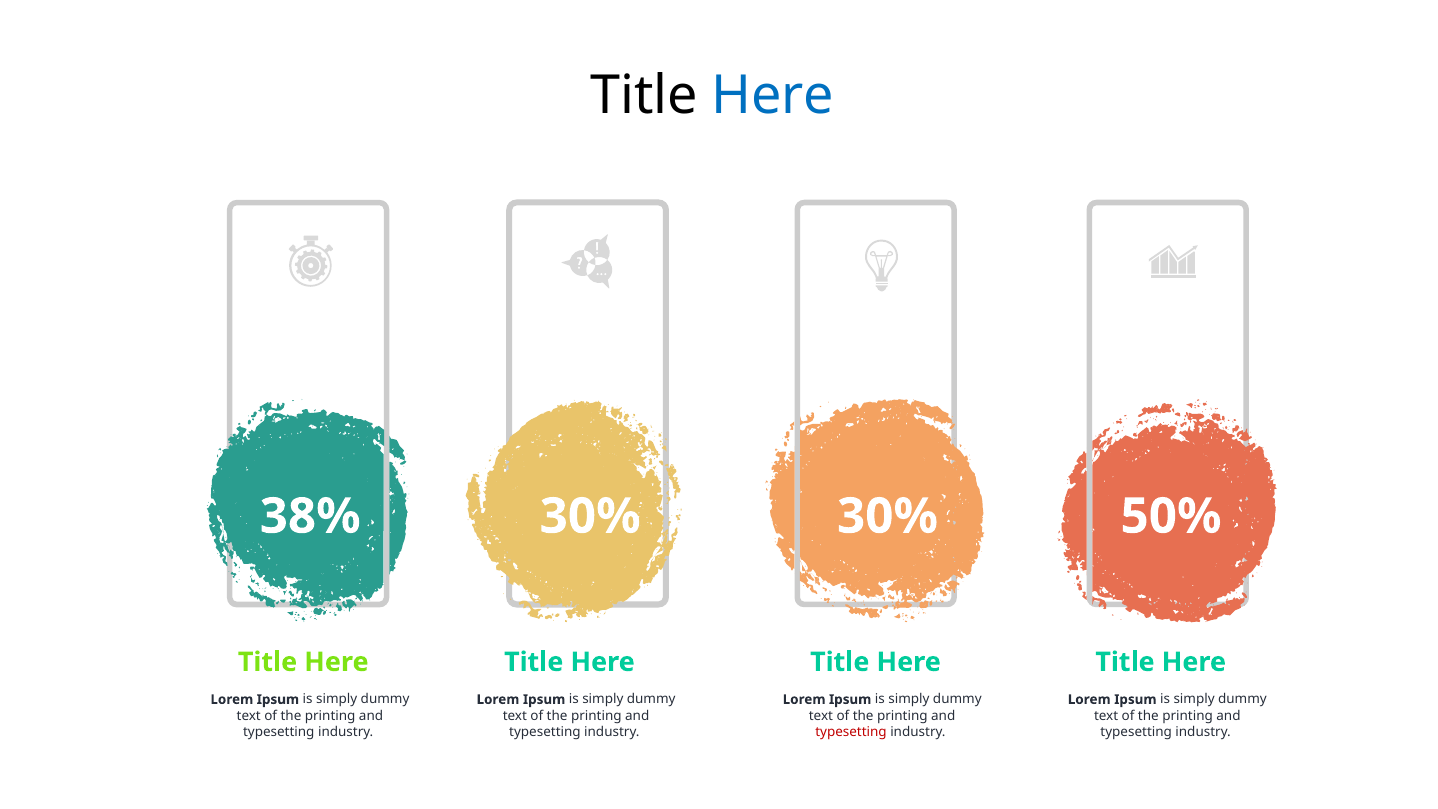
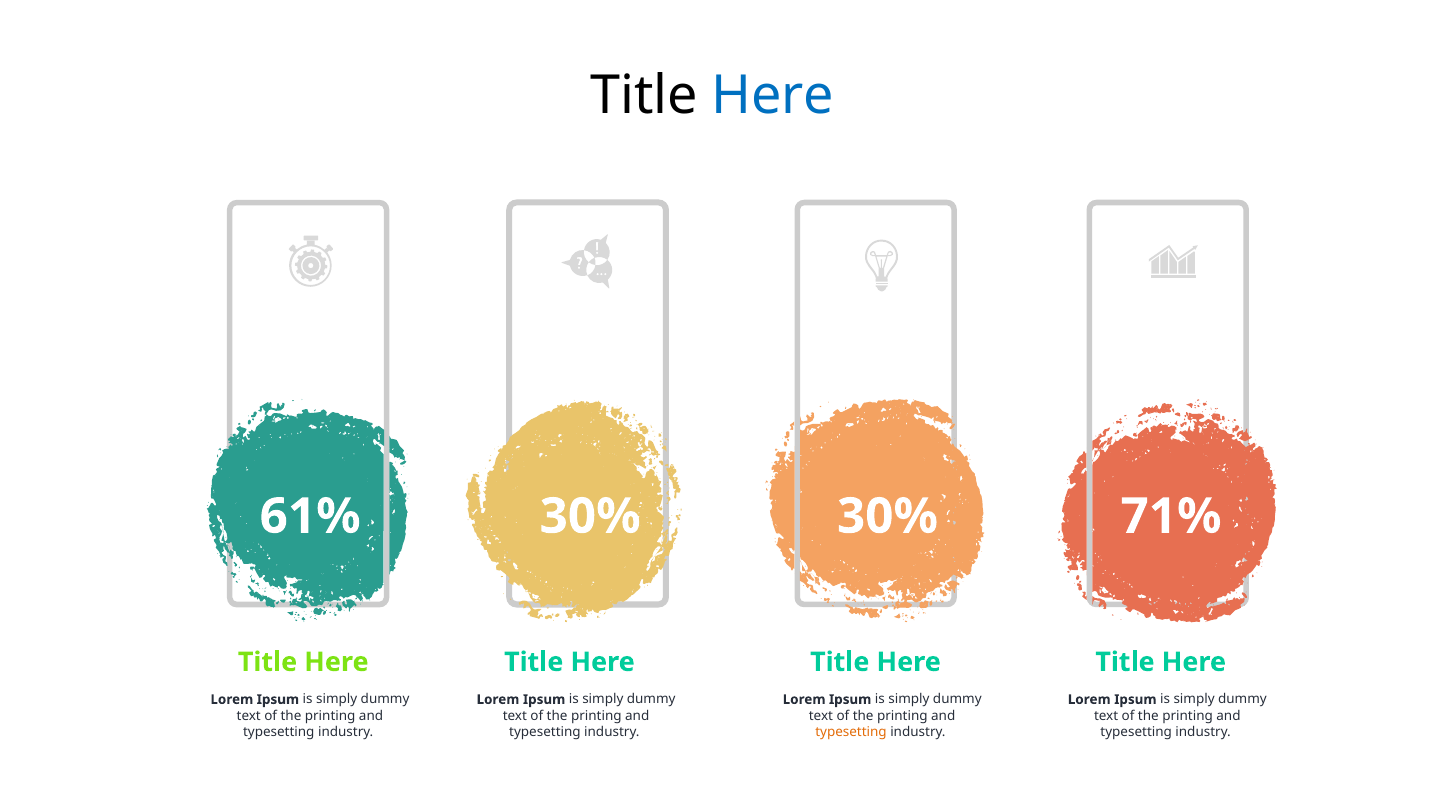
38%: 38% -> 61%
50%: 50% -> 71%
typesetting at (851, 732) colour: red -> orange
